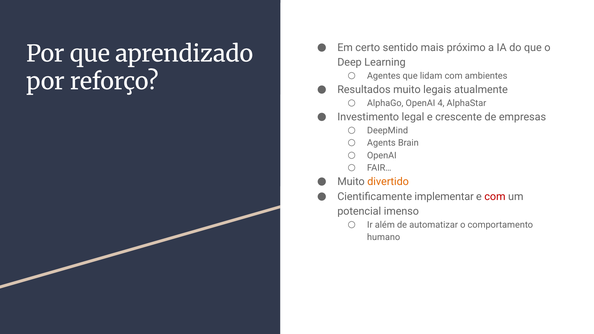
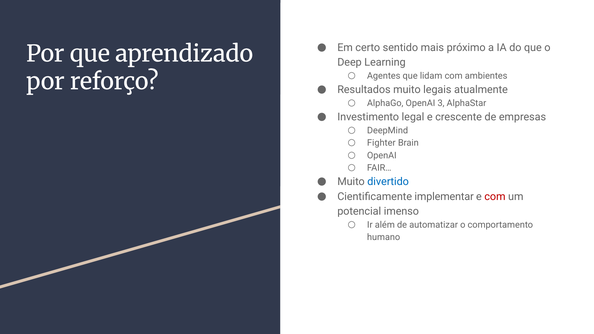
4: 4 -> 3
Agents: Agents -> Fighter
divertido colour: orange -> blue
